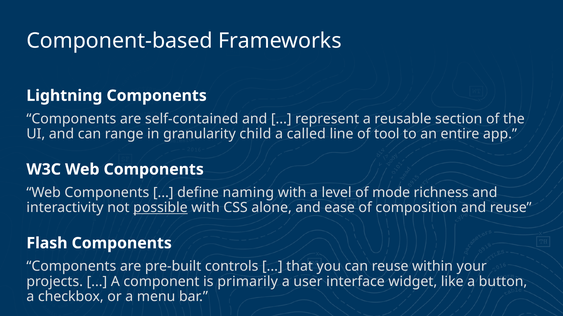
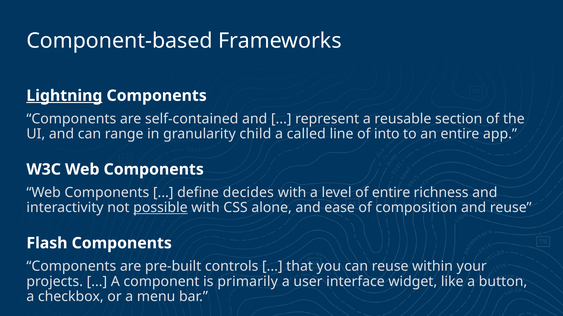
Lightning underline: none -> present
tool: tool -> into
naming: naming -> decides
of mode: mode -> entire
